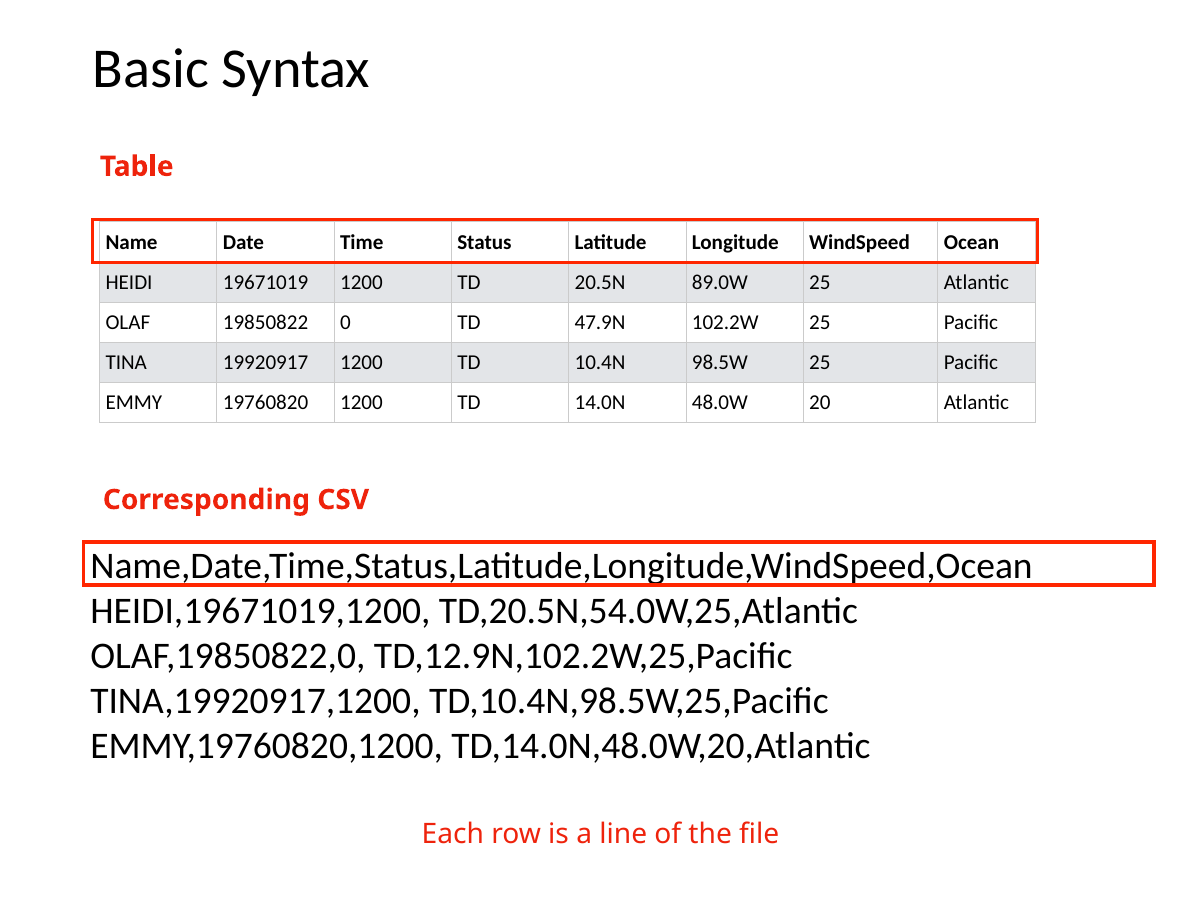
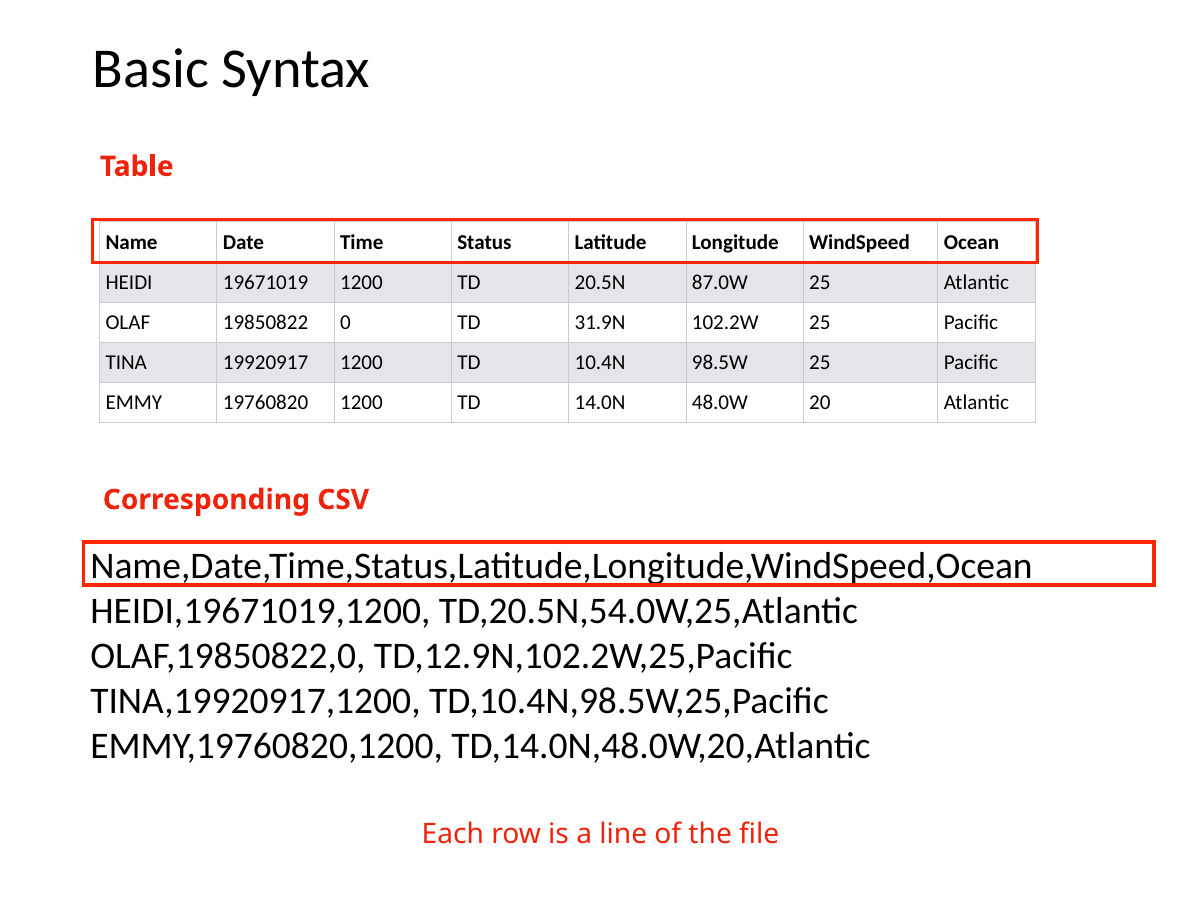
89.0W: 89.0W -> 87.0W
47.9N: 47.9N -> 31.9N
